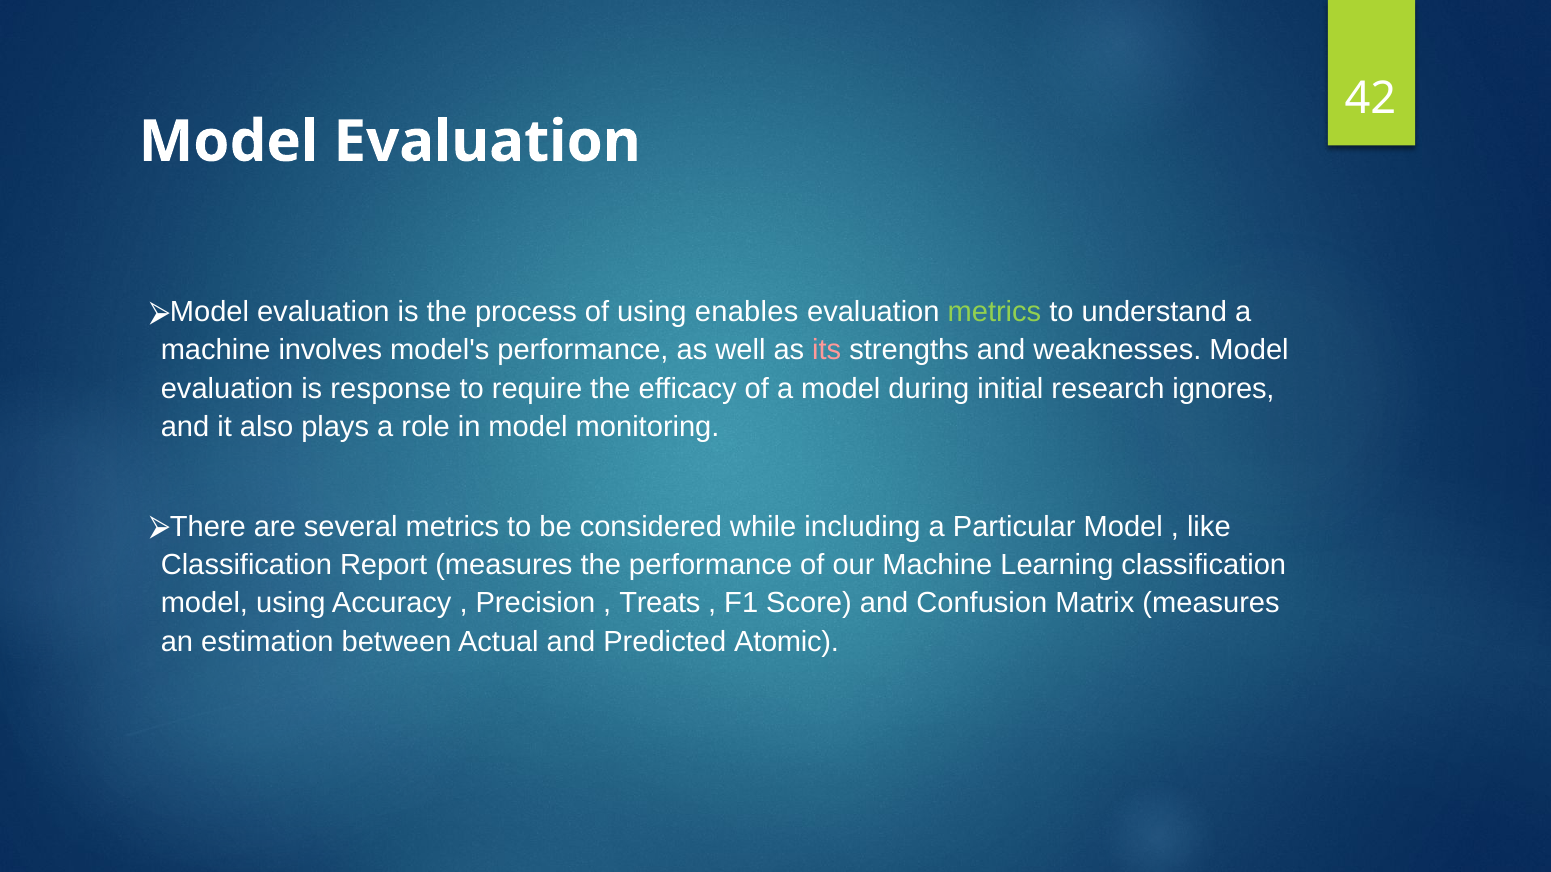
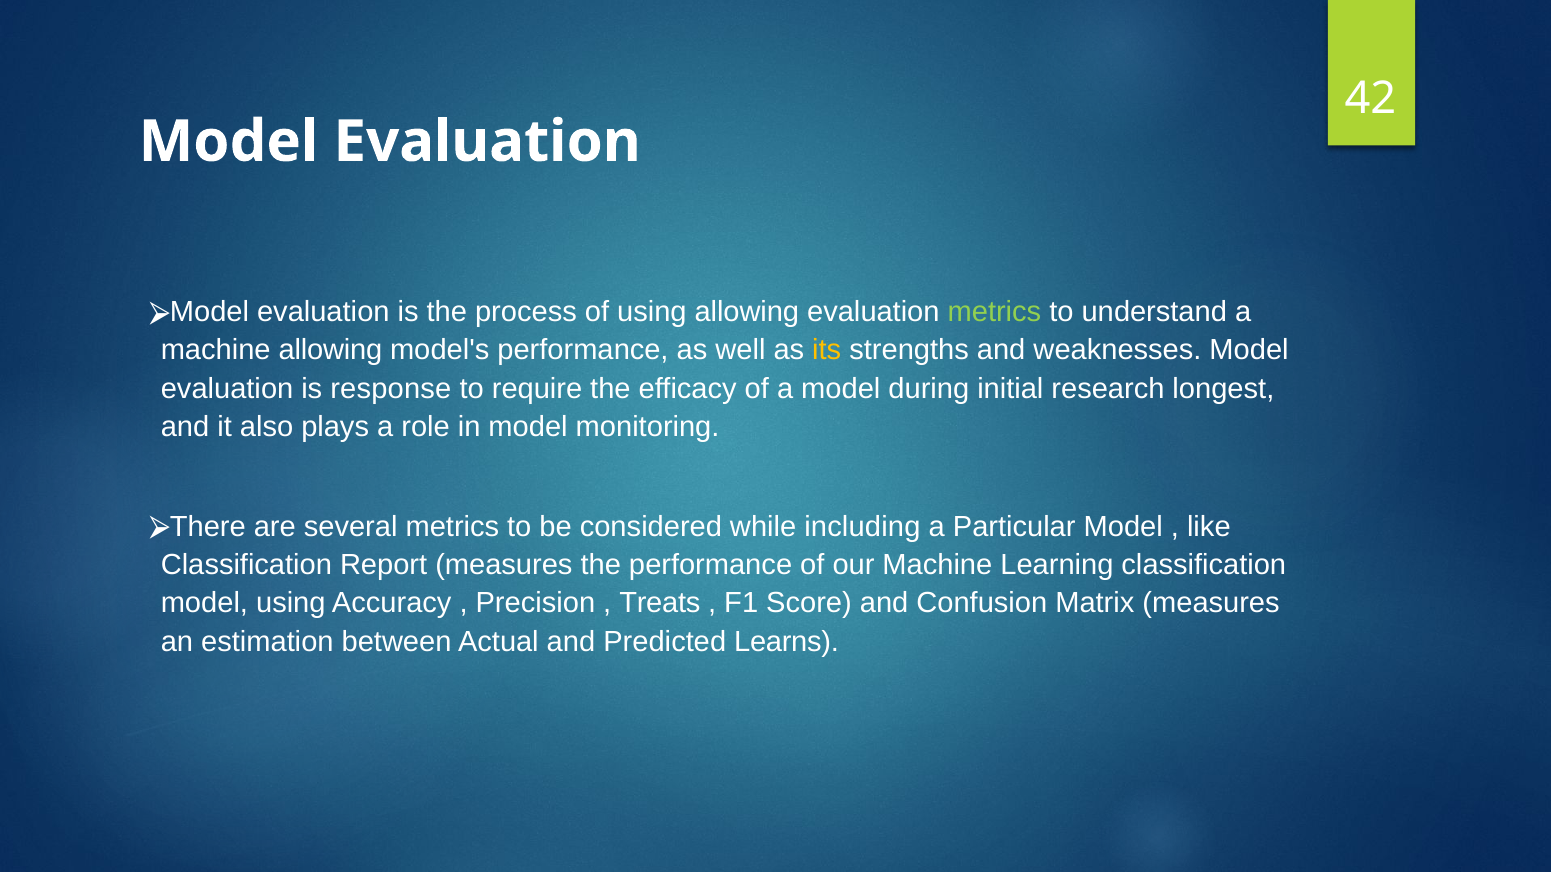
using enables: enables -> allowing
machine involves: involves -> allowing
its colour: pink -> yellow
ignores: ignores -> longest
Atomic: Atomic -> Learns
